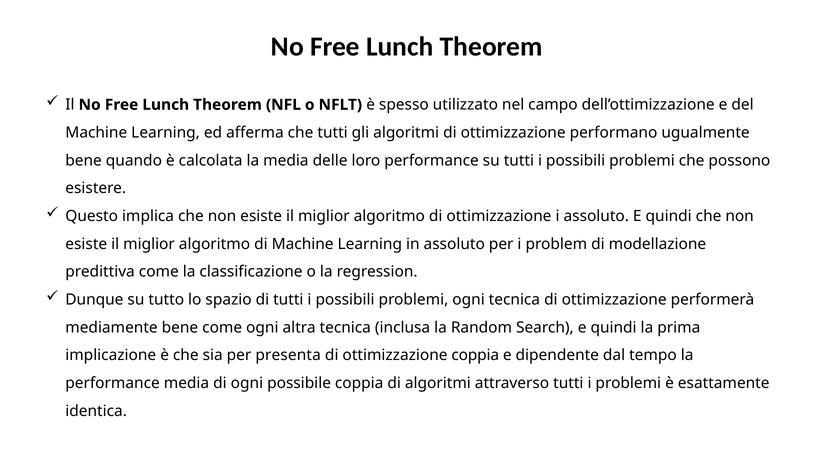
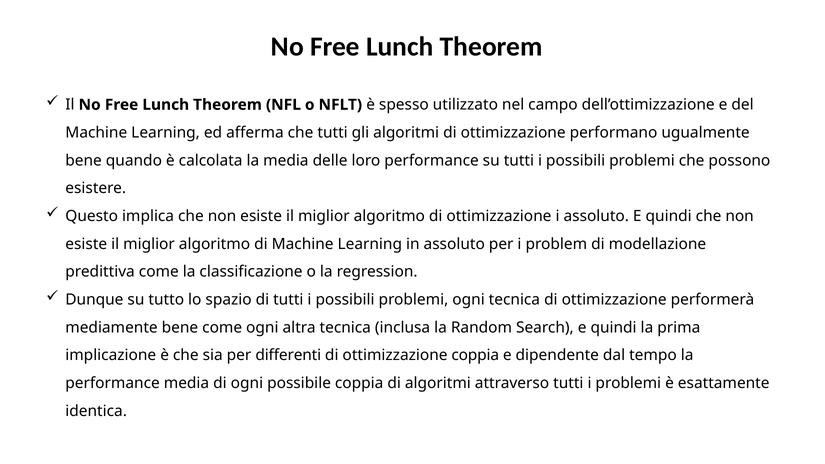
presenta: presenta -> differenti
